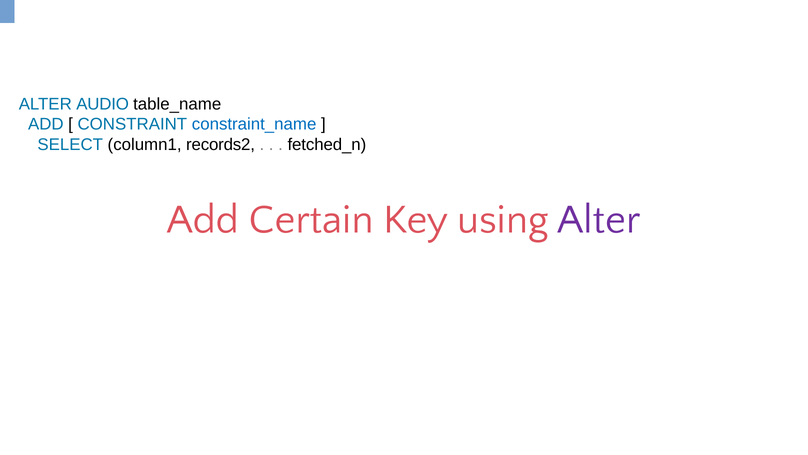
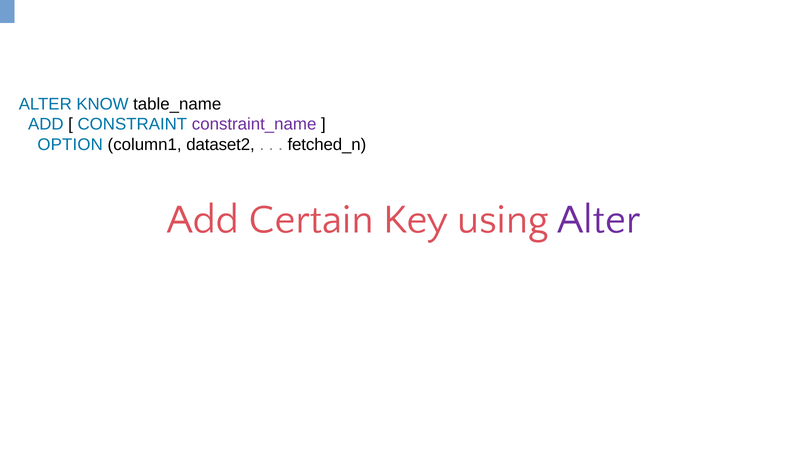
AUDIO: AUDIO -> KNOW
constraint_name colour: blue -> purple
SELECT: SELECT -> OPTION
records2: records2 -> dataset2
